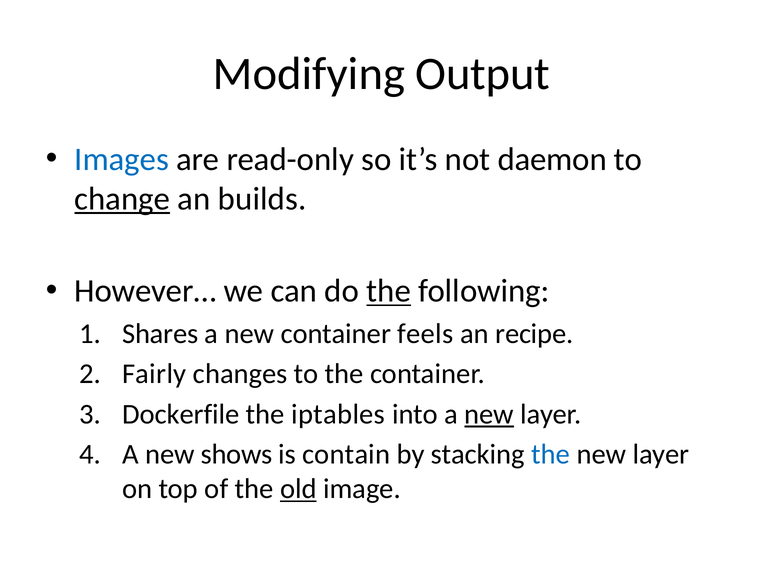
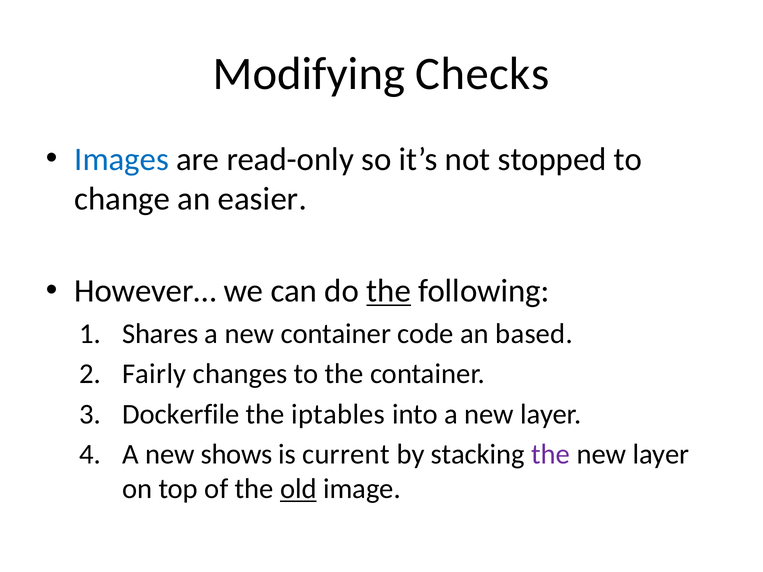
Output: Output -> Checks
daemon: daemon -> stopped
change underline: present -> none
builds: builds -> easier
feels: feels -> code
recipe: recipe -> based
new at (489, 414) underline: present -> none
contain: contain -> current
the at (551, 455) colour: blue -> purple
